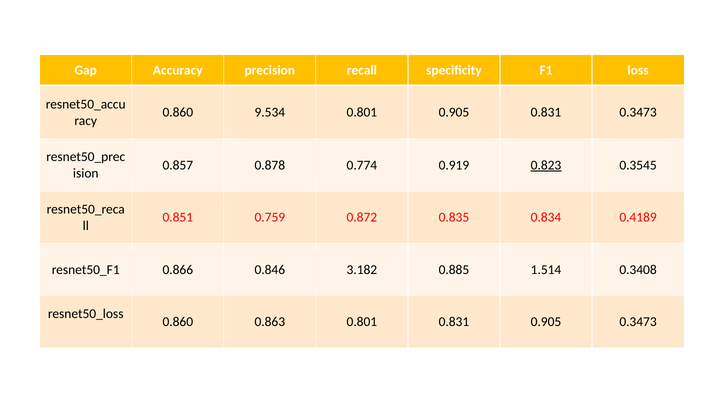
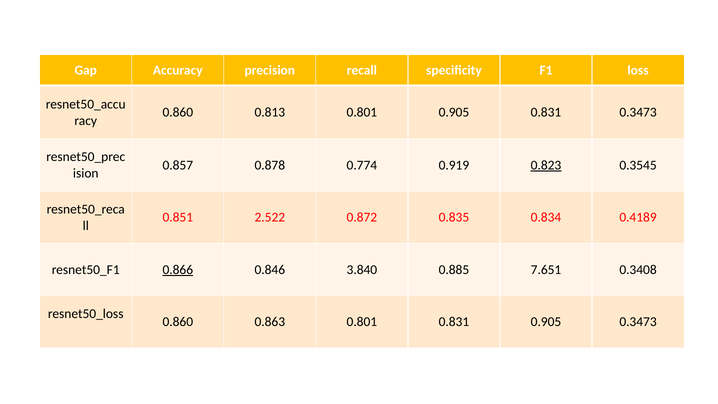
9.534: 9.534 -> 0.813
0.759: 0.759 -> 2.522
0.866 underline: none -> present
3.182: 3.182 -> 3.840
1.514: 1.514 -> 7.651
